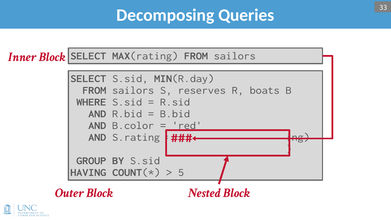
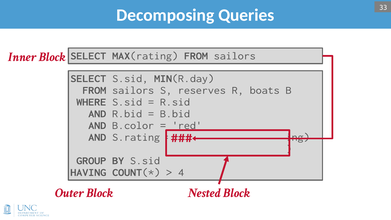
5: 5 -> 4
